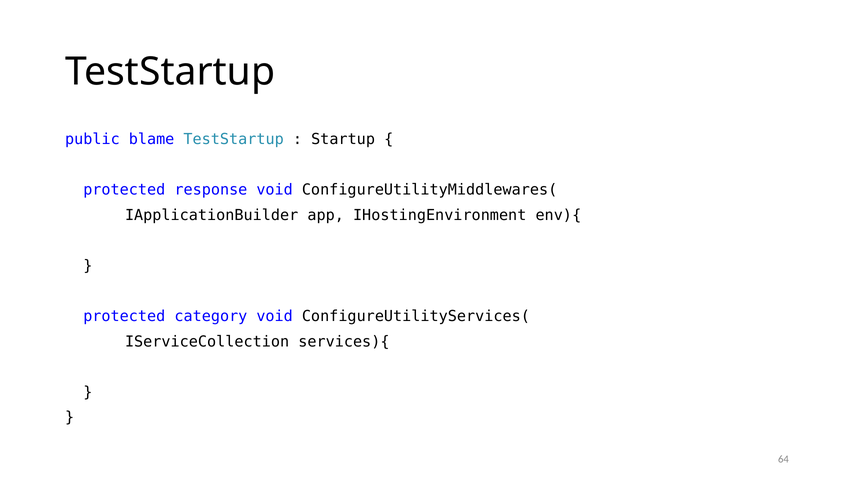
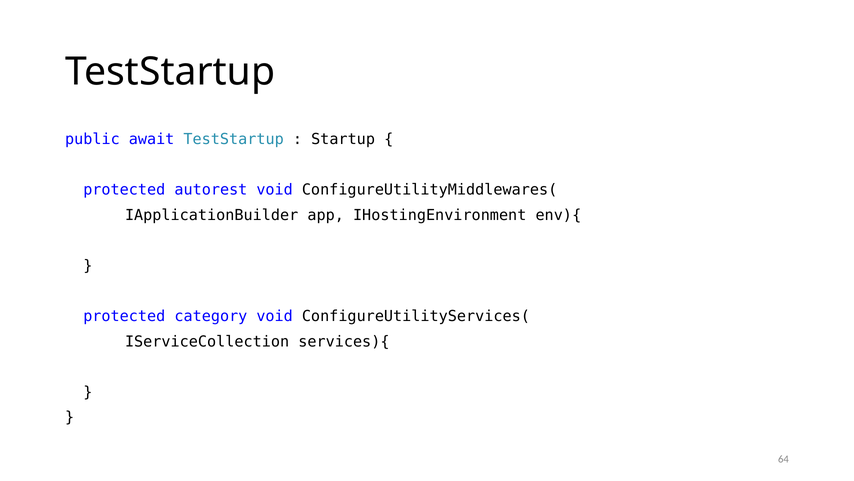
blame: blame -> await
response: response -> autorest
